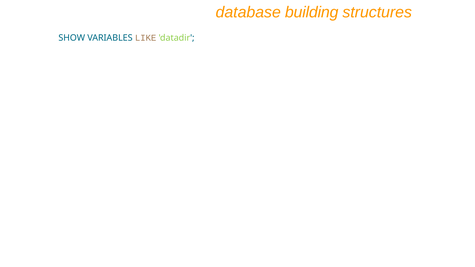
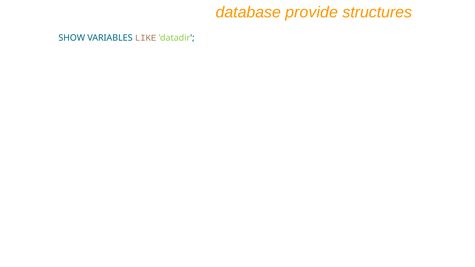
building: building -> provide
